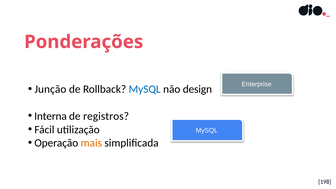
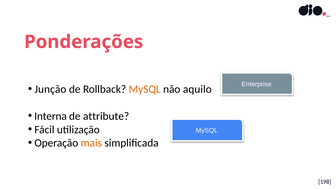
MySQL at (145, 89) colour: blue -> orange
design: design -> aquilo
registros: registros -> attribute
